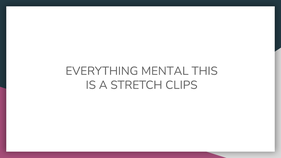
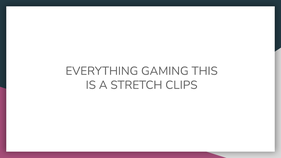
MENTAL: MENTAL -> GAMING
